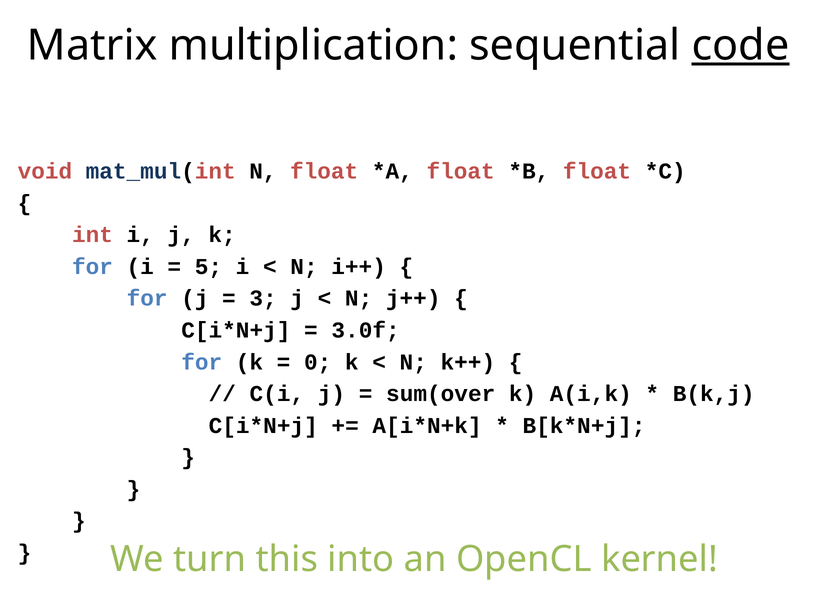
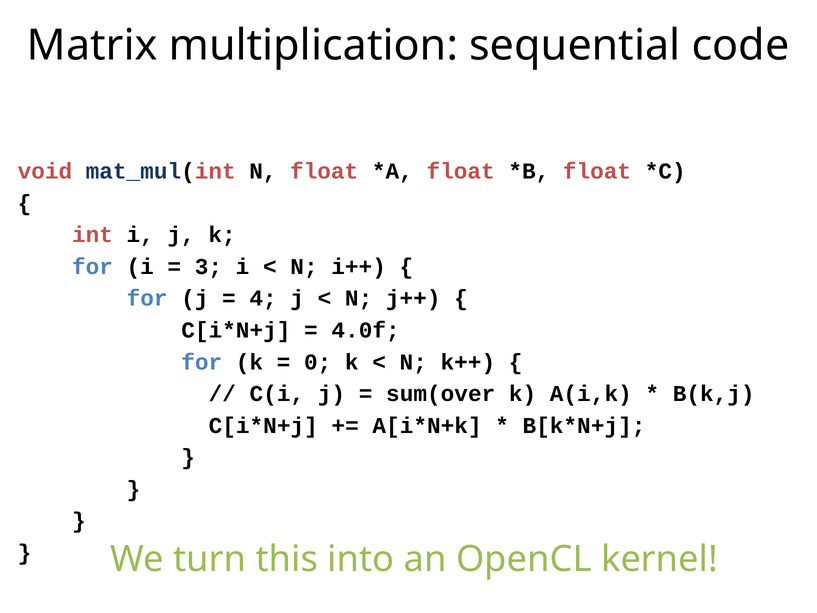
code underline: present -> none
5: 5 -> 3
3: 3 -> 4
3.0f: 3.0f -> 4.0f
